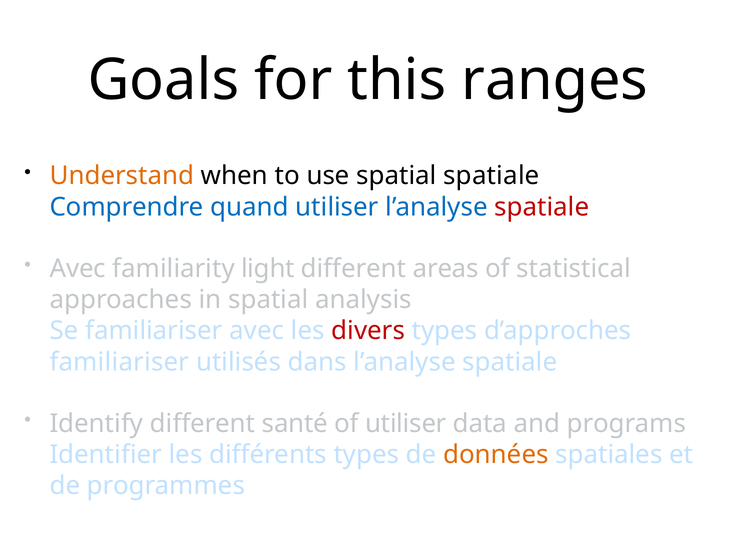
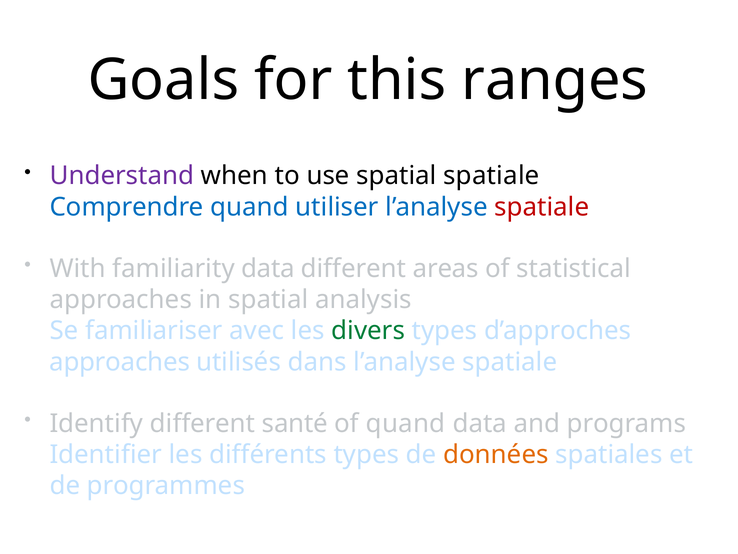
Understand colour: orange -> purple
Avec at (78, 268): Avec -> With
familiarity light: light -> data
divers colour: red -> green
familiariser at (119, 362): familiariser -> approaches
of utiliser: utiliser -> quand
